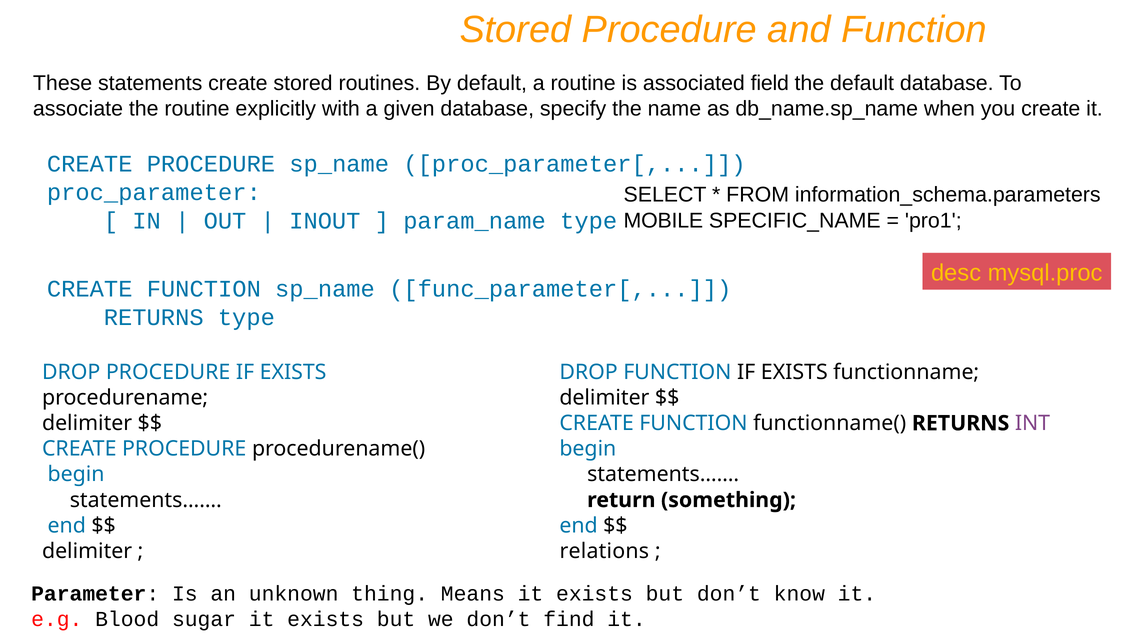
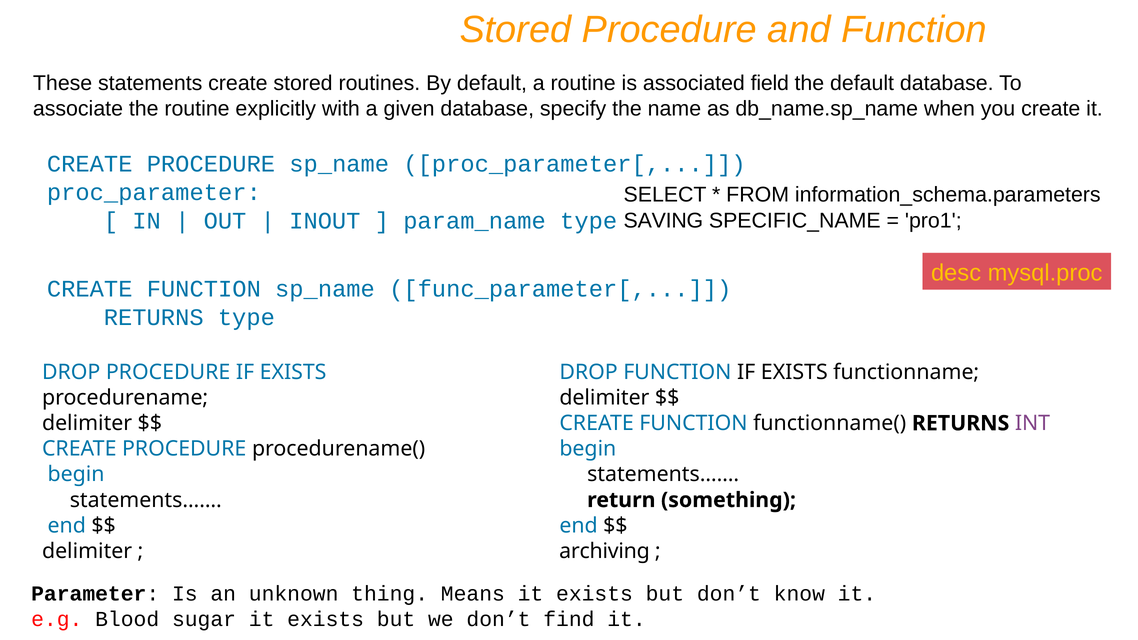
MOBILE: MOBILE -> SAVING
relations: relations -> archiving
